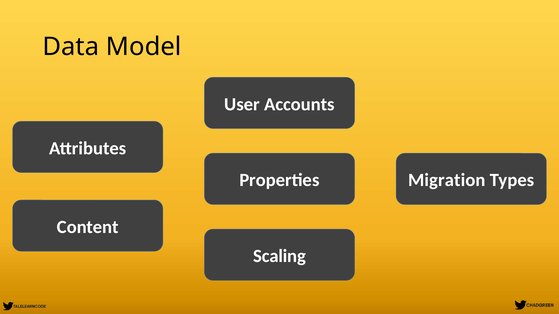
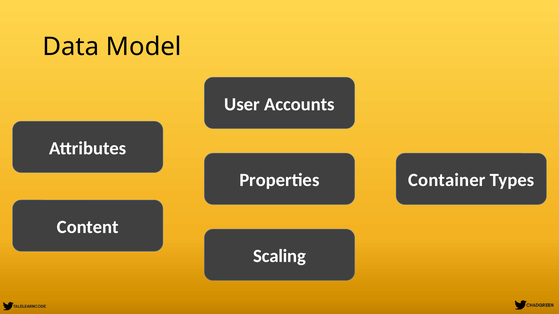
Migration: Migration -> Container
